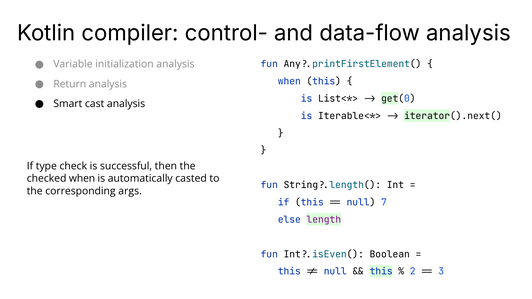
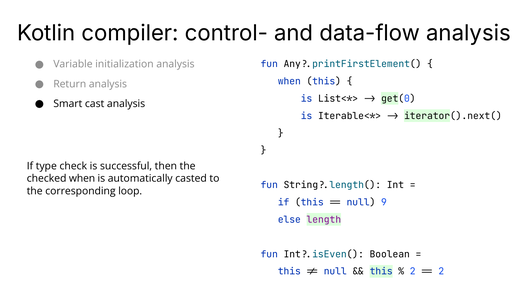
args: args -> loop
7: 7 -> 9
3 at (441, 272): 3 -> 2
